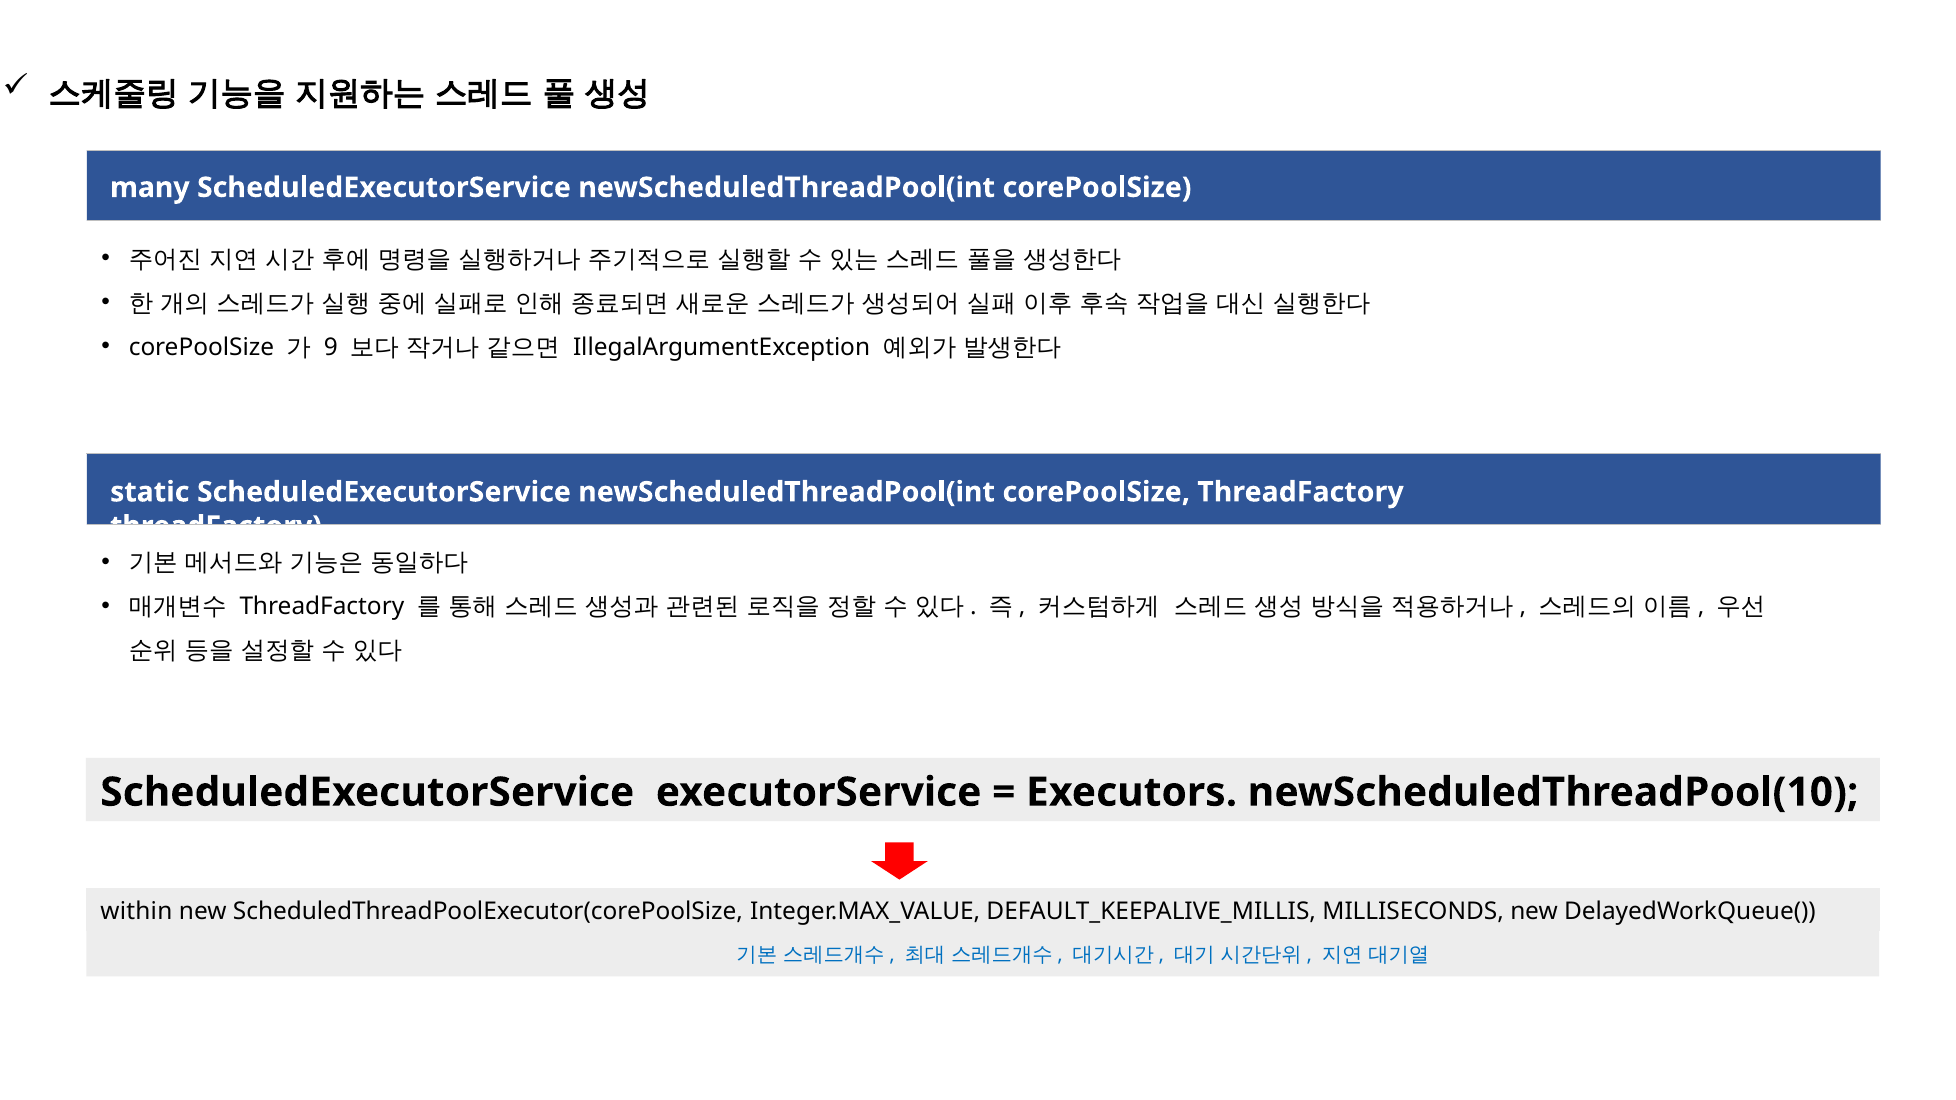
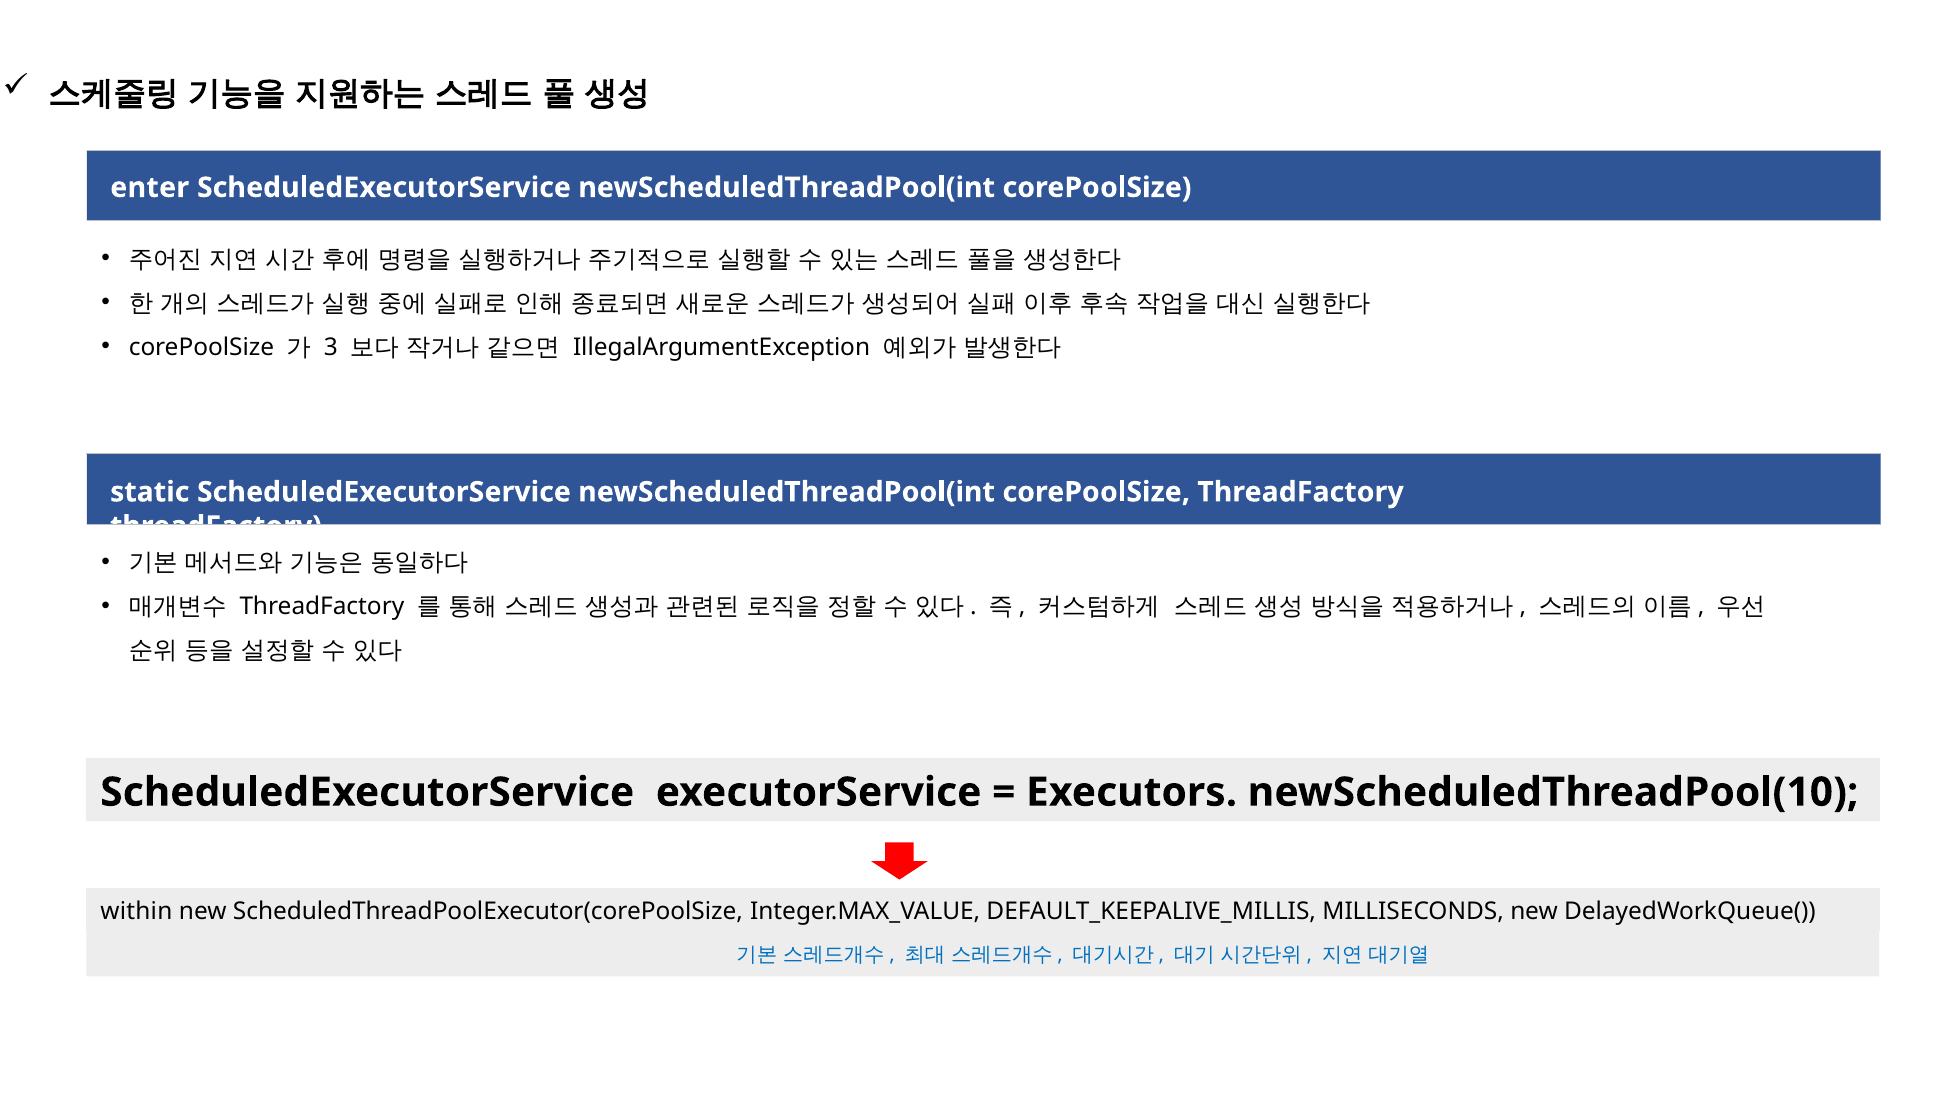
many: many -> enter
9: 9 -> 3
